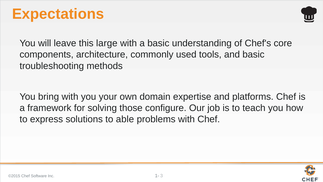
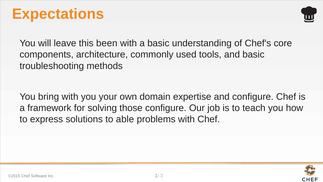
large: large -> been
and platforms: platforms -> configure
